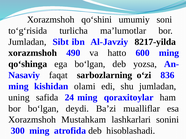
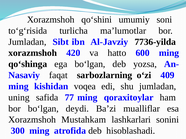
8217-yilda: 8217-yilda -> 7736-yilda
490: 490 -> 420
836: 836 -> 409
olami: olami -> voqеa
24: 24 -> 77
